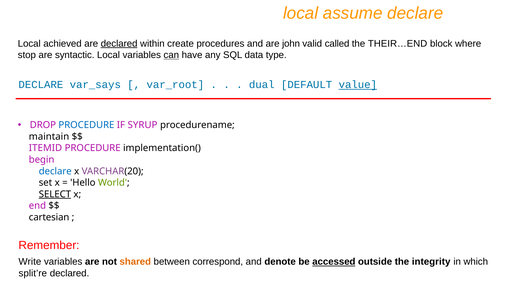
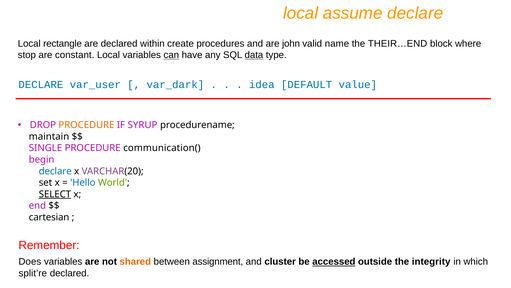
achieved: achieved -> rectangle
declared at (119, 43) underline: present -> none
called: called -> name
syntactic: syntactic -> constant
data underline: none -> present
var_says: var_says -> var_user
var_root: var_root -> var_dark
dual: dual -> idea
value underline: present -> none
PROCEDURE at (86, 125) colour: blue -> orange
ITEMID: ITEMID -> SINGLE
implementation(: implementation( -> communication(
Hello colour: black -> blue
Write: Write -> Does
correspond: correspond -> assignment
denote: denote -> cluster
